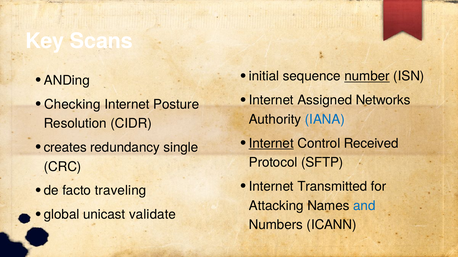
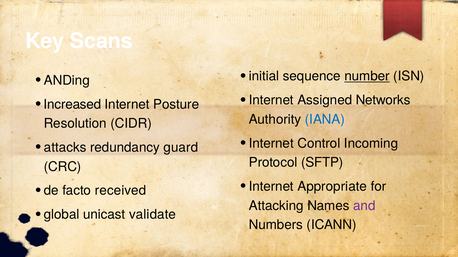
Checking: Checking -> Increased
Internet at (271, 144) underline: present -> none
Received: Received -> Incoming
creates: creates -> attacks
single: single -> guard
Transmitted: Transmitted -> Appropriate
traveling: traveling -> received
and colour: blue -> purple
